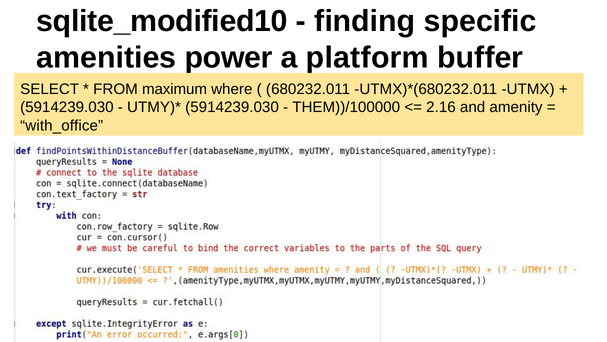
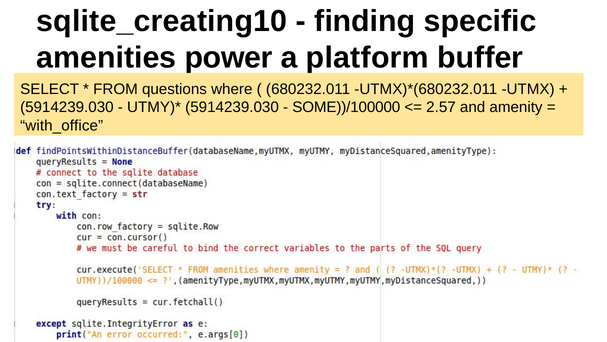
sqlite_modified10: sqlite_modified10 -> sqlite_creating10
maximum: maximum -> questions
THEM))/100000: THEM))/100000 -> SOME))/100000
2.16: 2.16 -> 2.57
